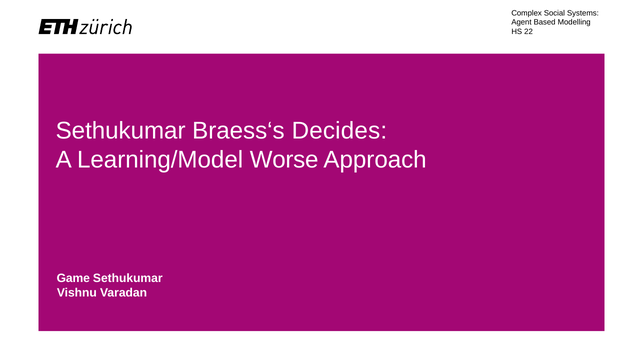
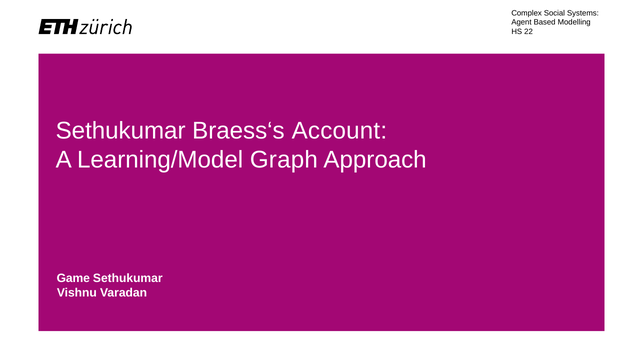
Decides: Decides -> Account
Worse: Worse -> Graph
